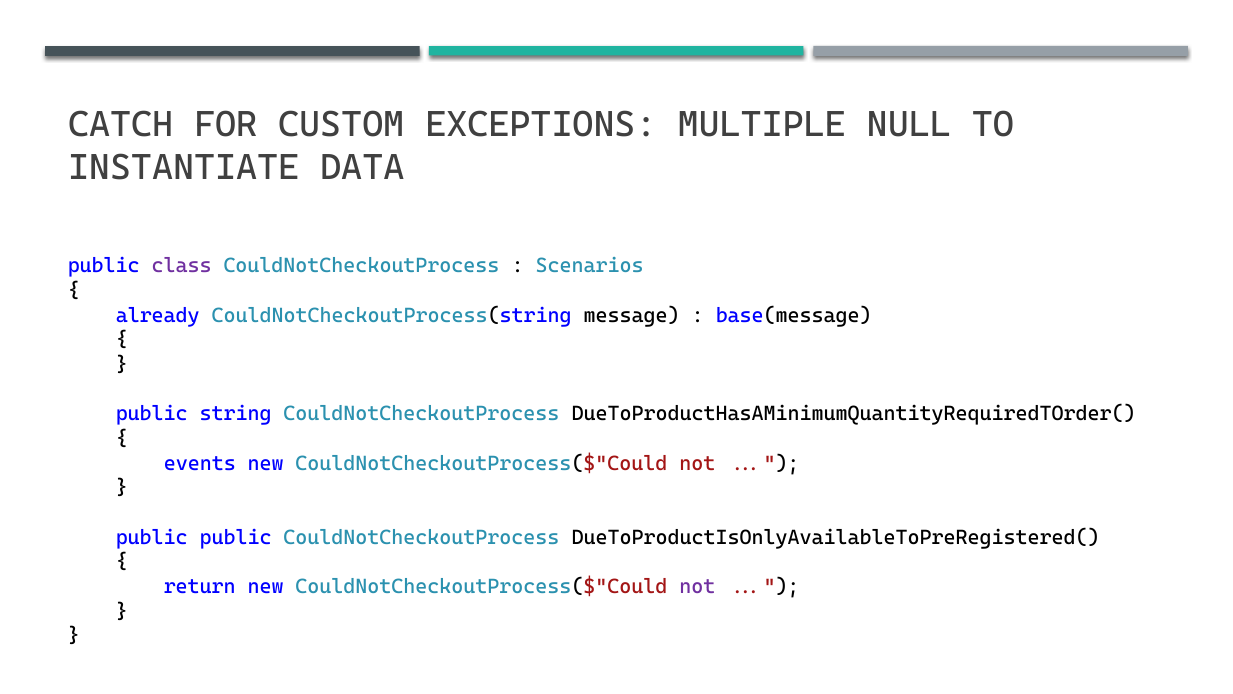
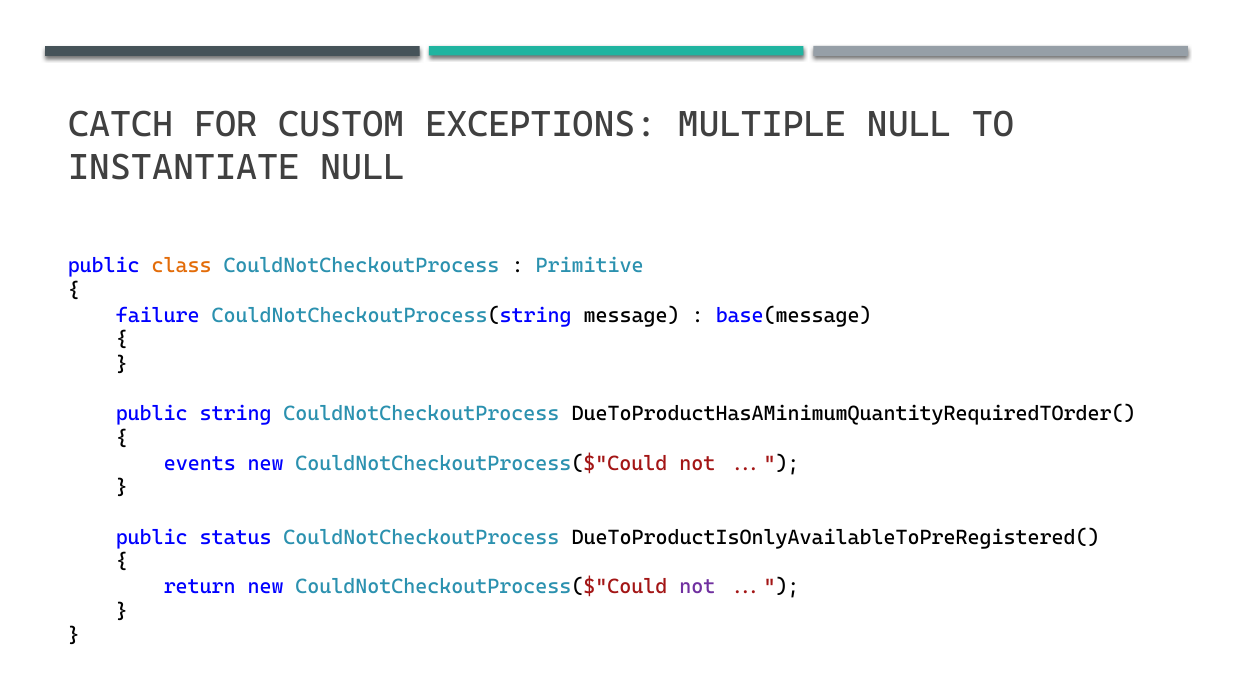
INSTANTIATE DATA: DATA -> NULL
class colour: purple -> orange
Scenarios: Scenarios -> Primitive
already: already -> failure
public public: public -> status
